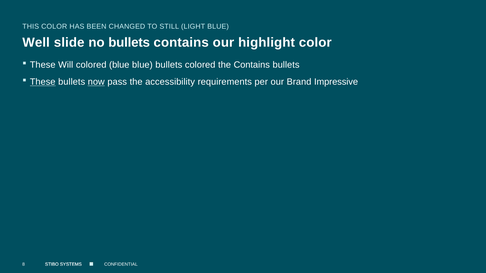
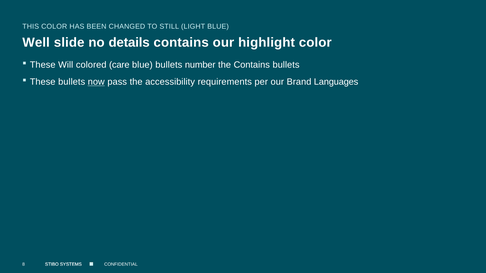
no bullets: bullets -> details
colored blue: blue -> care
bullets colored: colored -> number
These at (43, 82) underline: present -> none
Impressive: Impressive -> Languages
